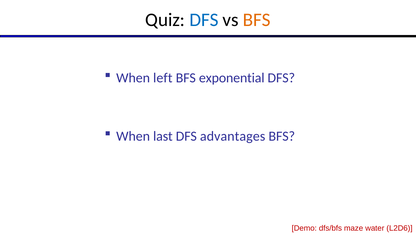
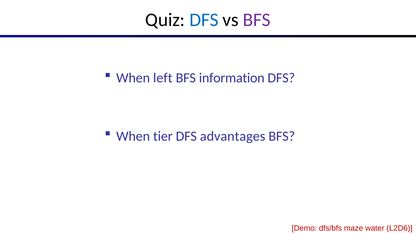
BFS at (257, 20) colour: orange -> purple
exponential: exponential -> information
last: last -> tier
